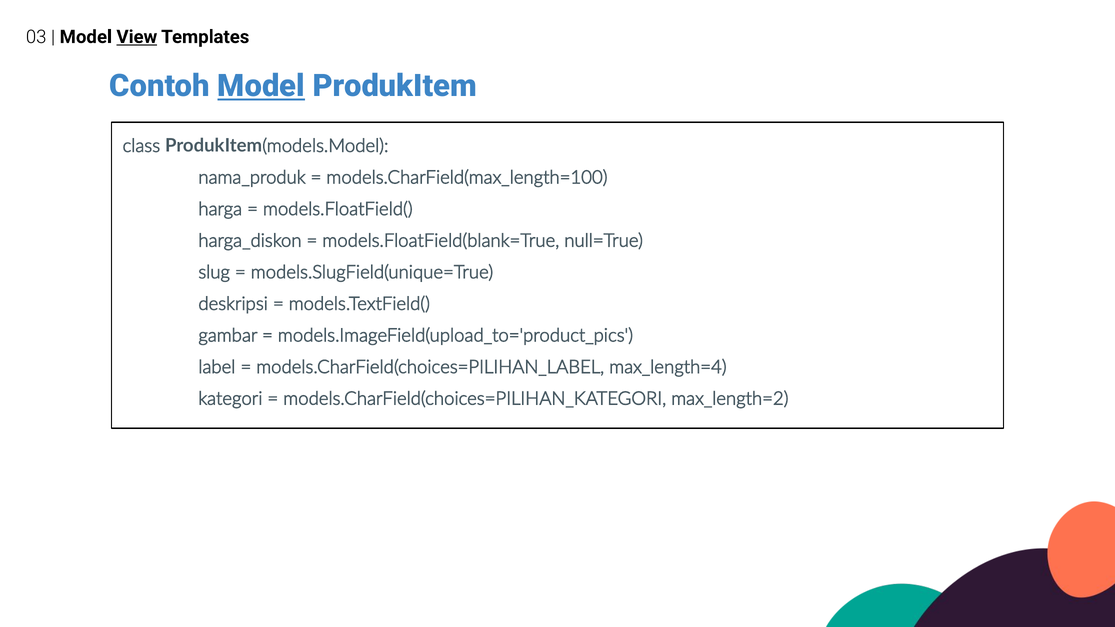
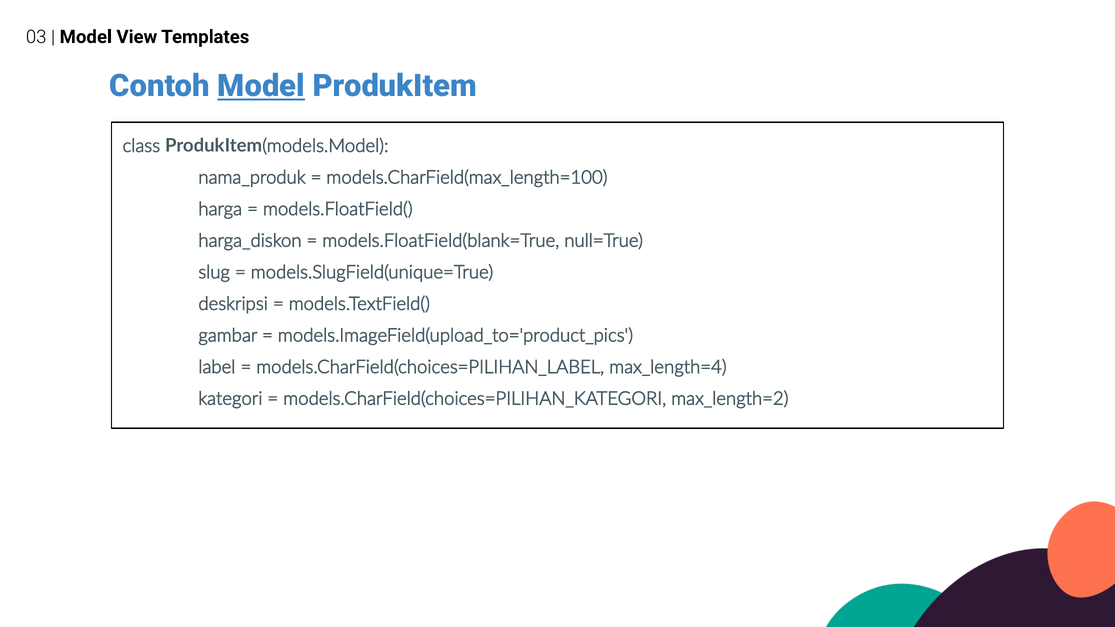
View underline: present -> none
